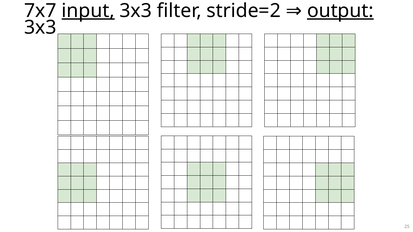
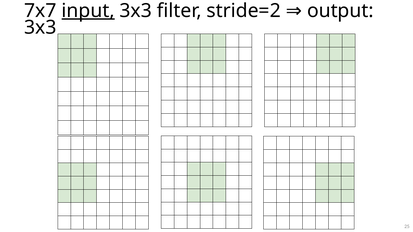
output underline: present -> none
